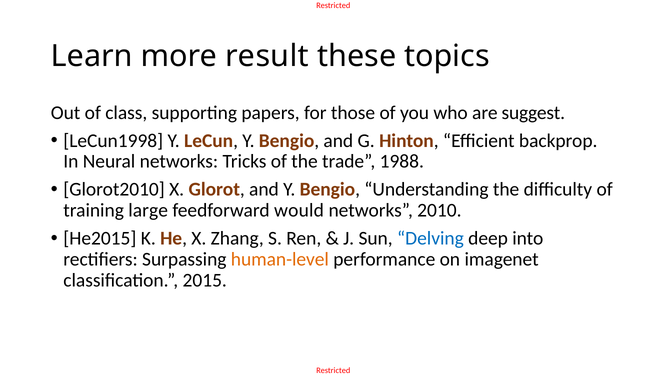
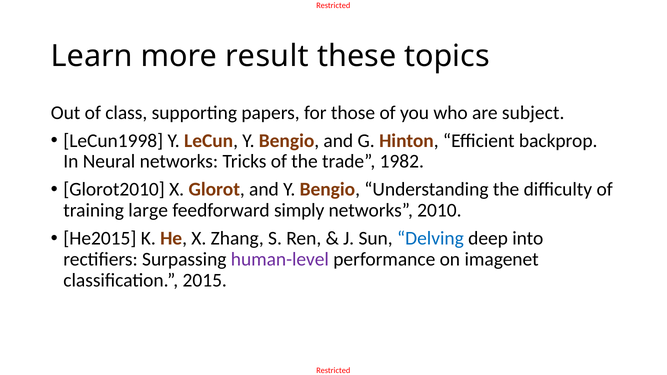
suggest: suggest -> subject
1988: 1988 -> 1982
would: would -> simply
human-level colour: orange -> purple
